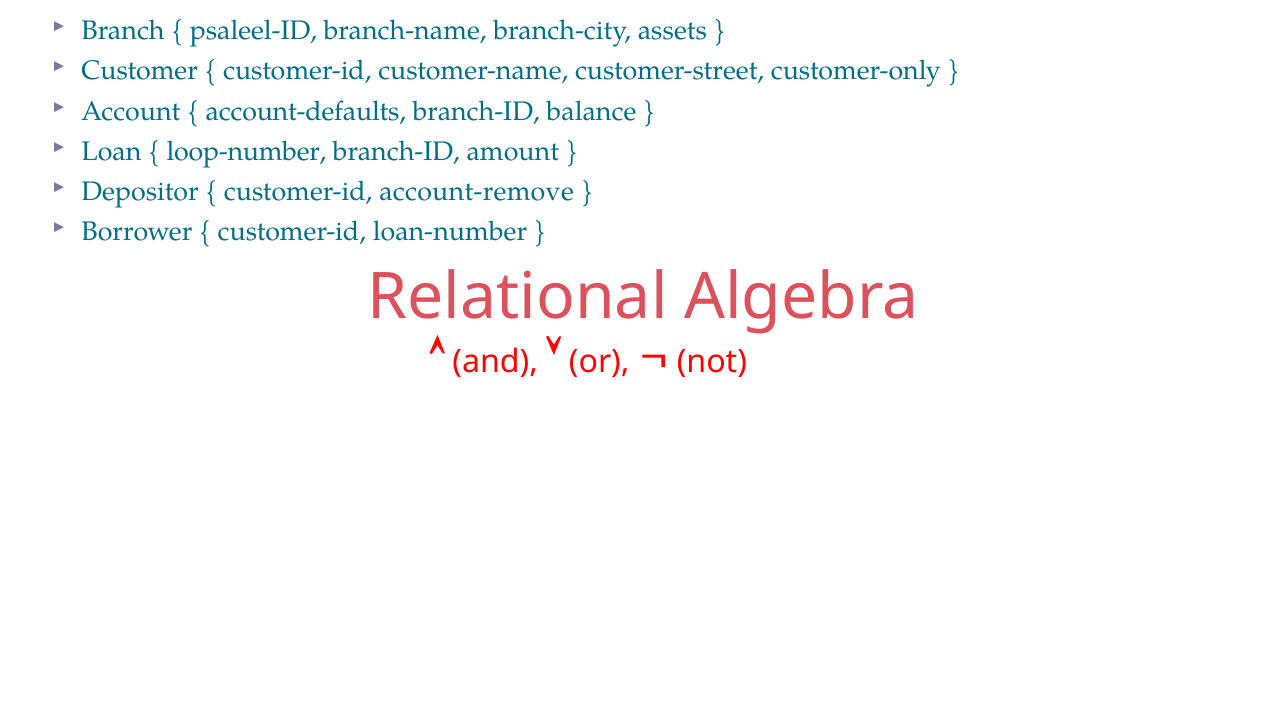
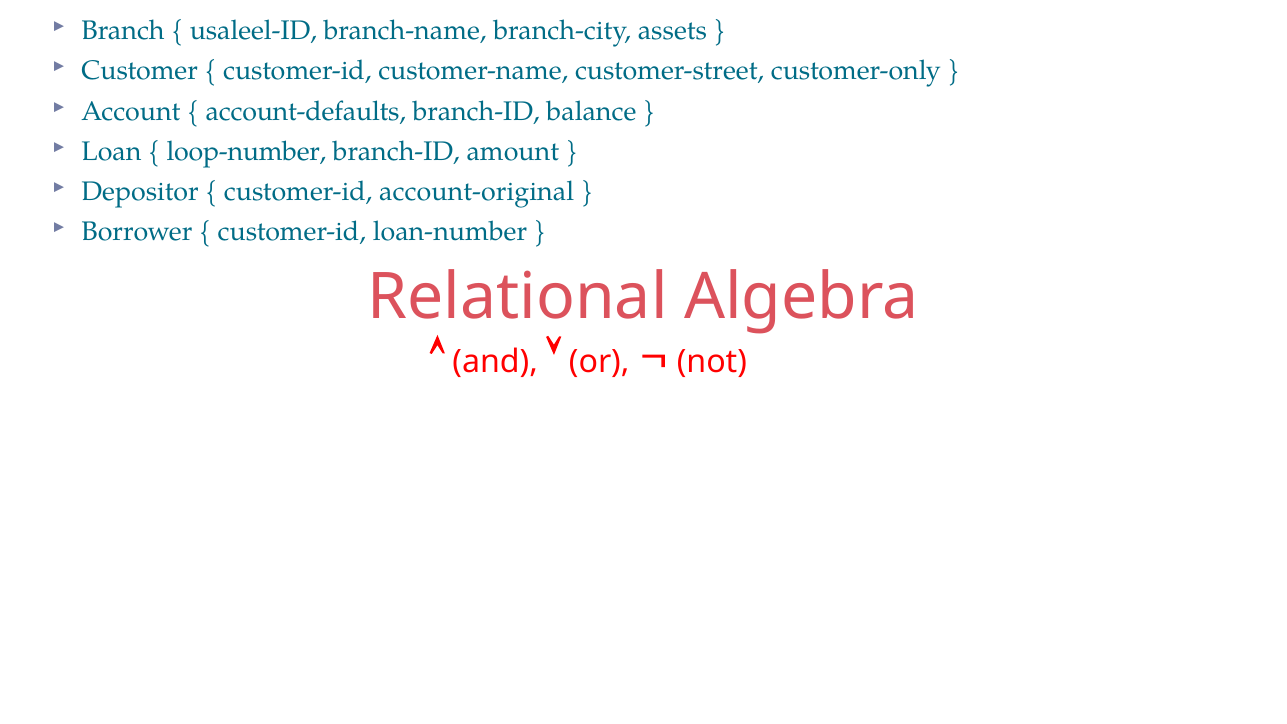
psaleel-ID: psaleel-ID -> usaleel-ID
account-remove: account-remove -> account-original
